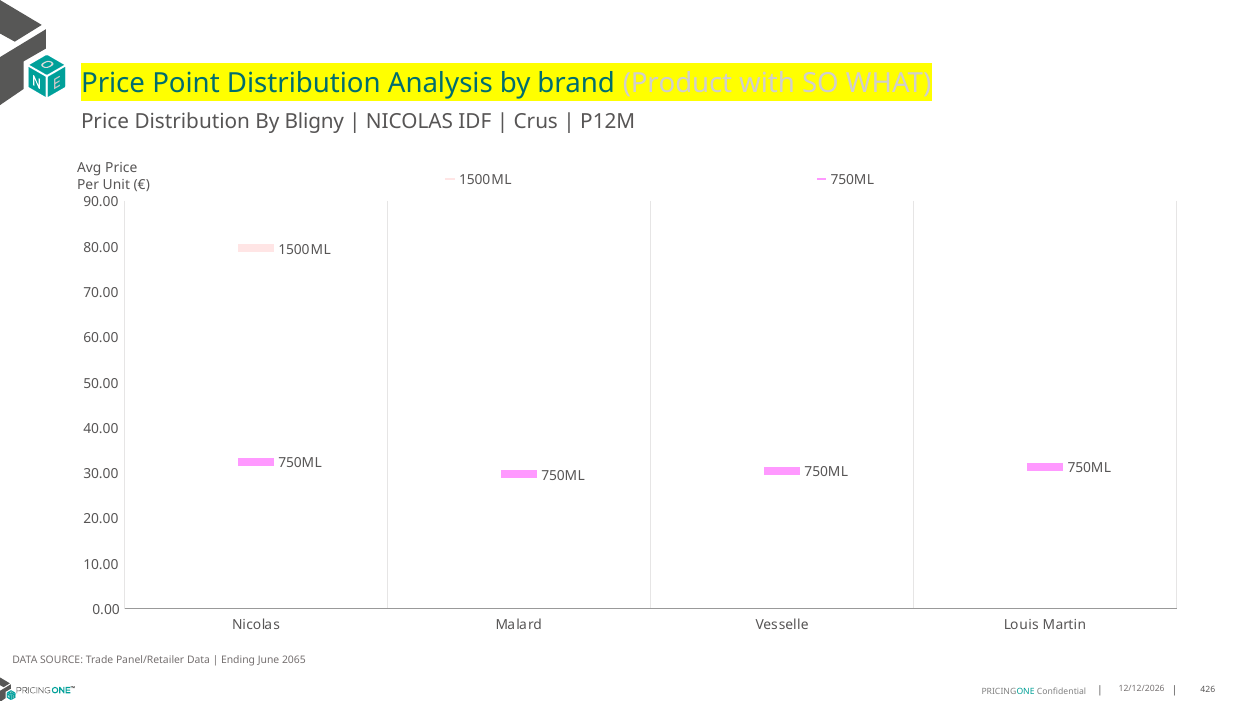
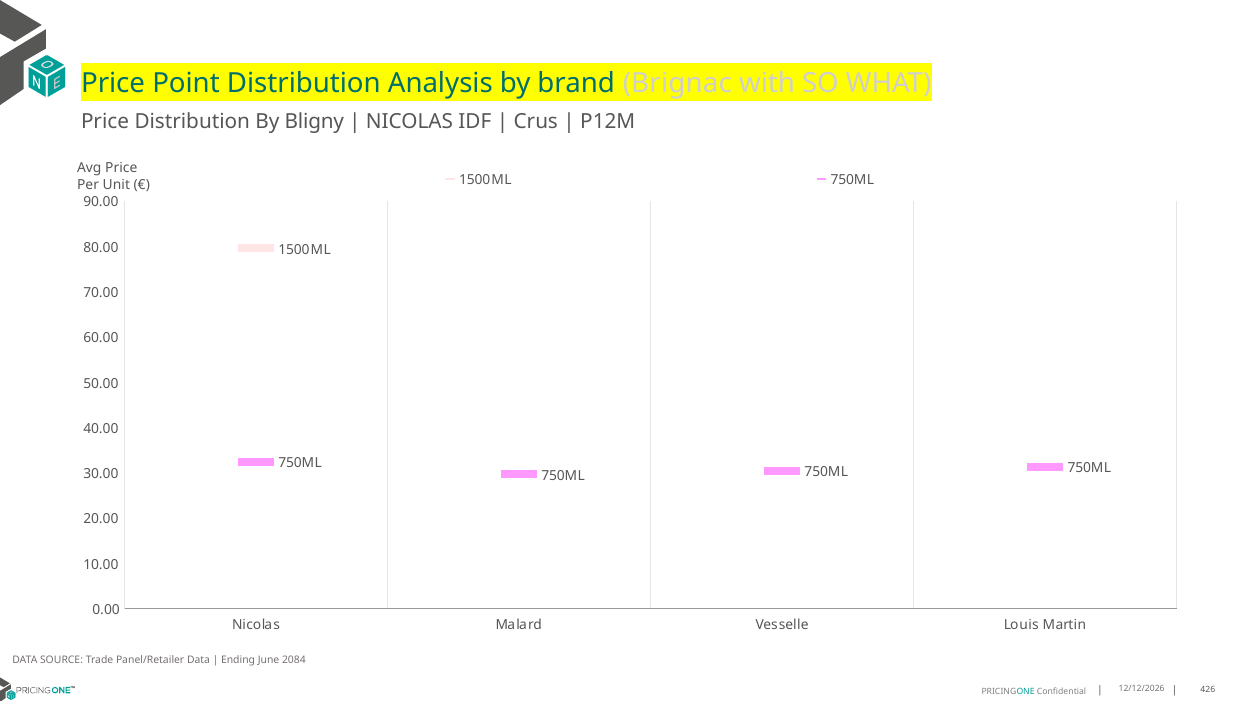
Product: Product -> Brignac
2065: 2065 -> 2084
